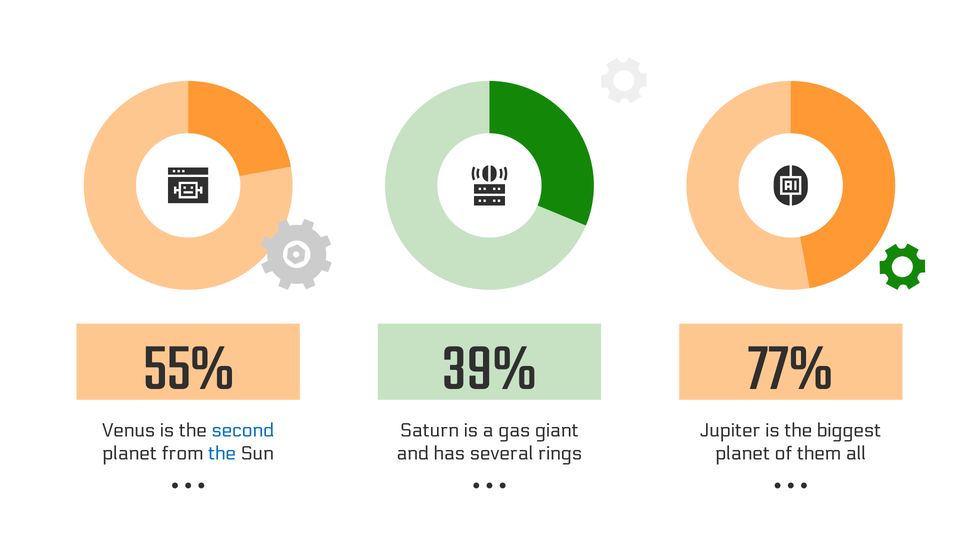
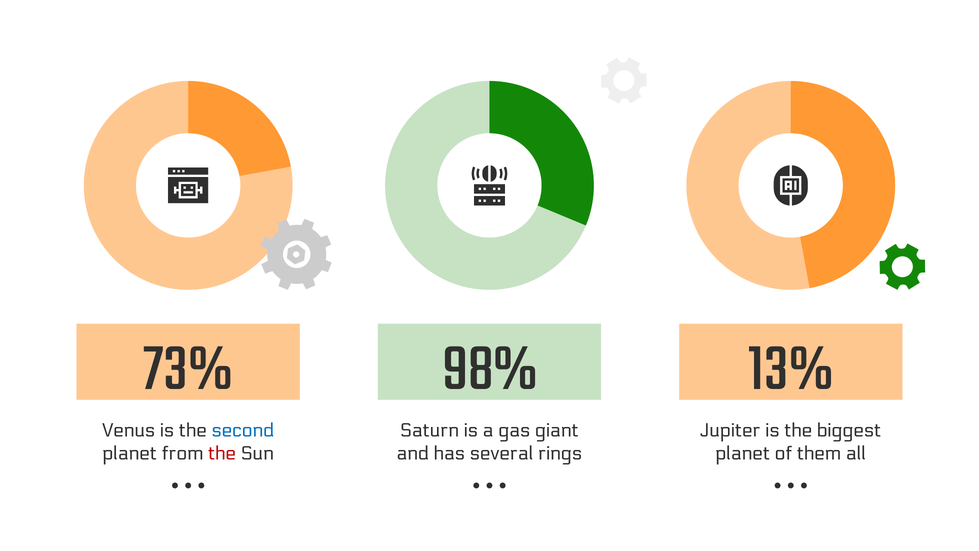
55%: 55% -> 73%
39%: 39% -> 98%
77%: 77% -> 13%
the at (222, 453) colour: blue -> red
